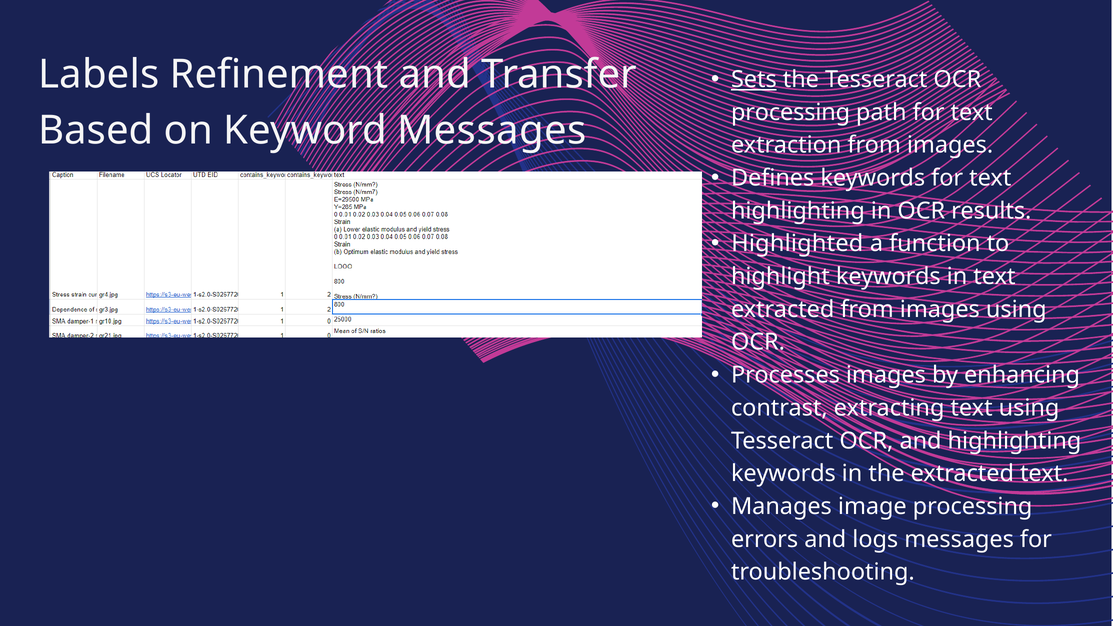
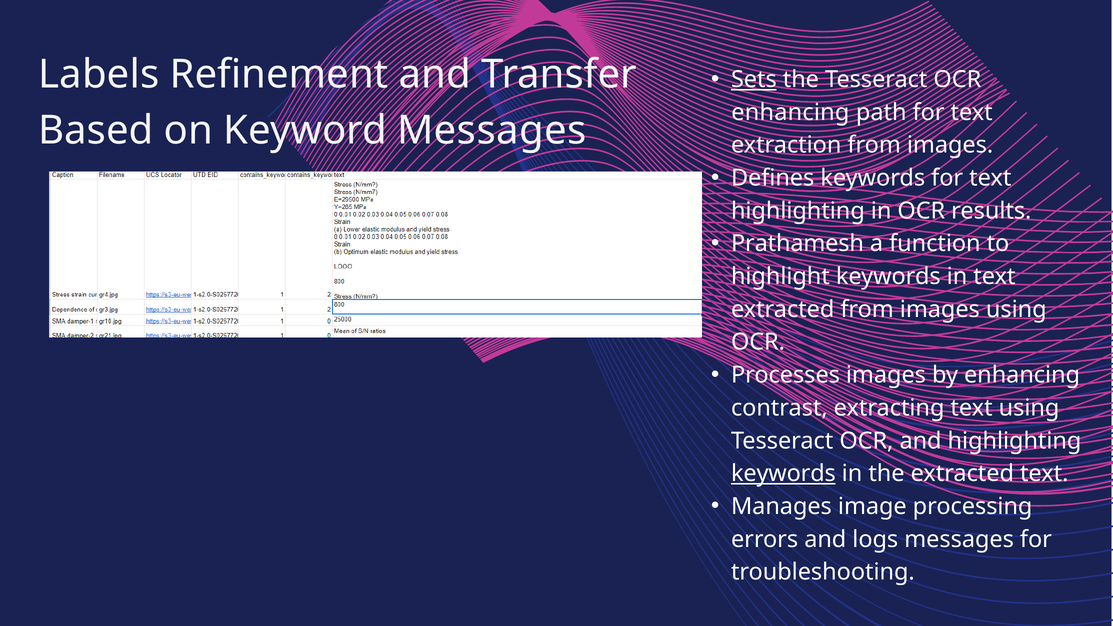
processing at (791, 112): processing -> enhancing
Highlighted: Highlighted -> Prathamesh
keywords at (783, 474) underline: none -> present
